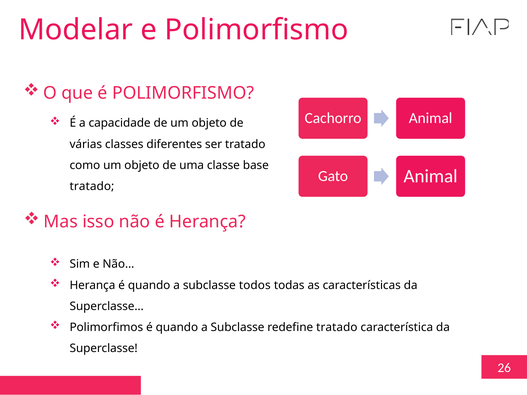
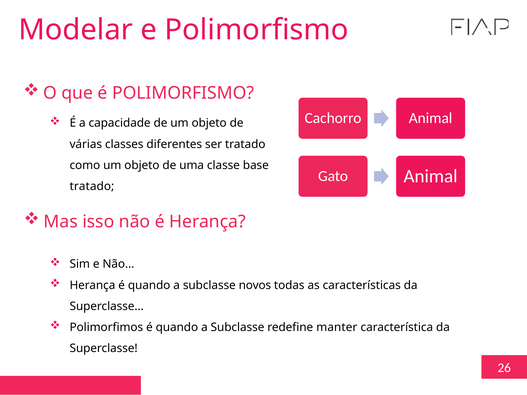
todos: todos -> novos
redefine tratado: tratado -> manter
